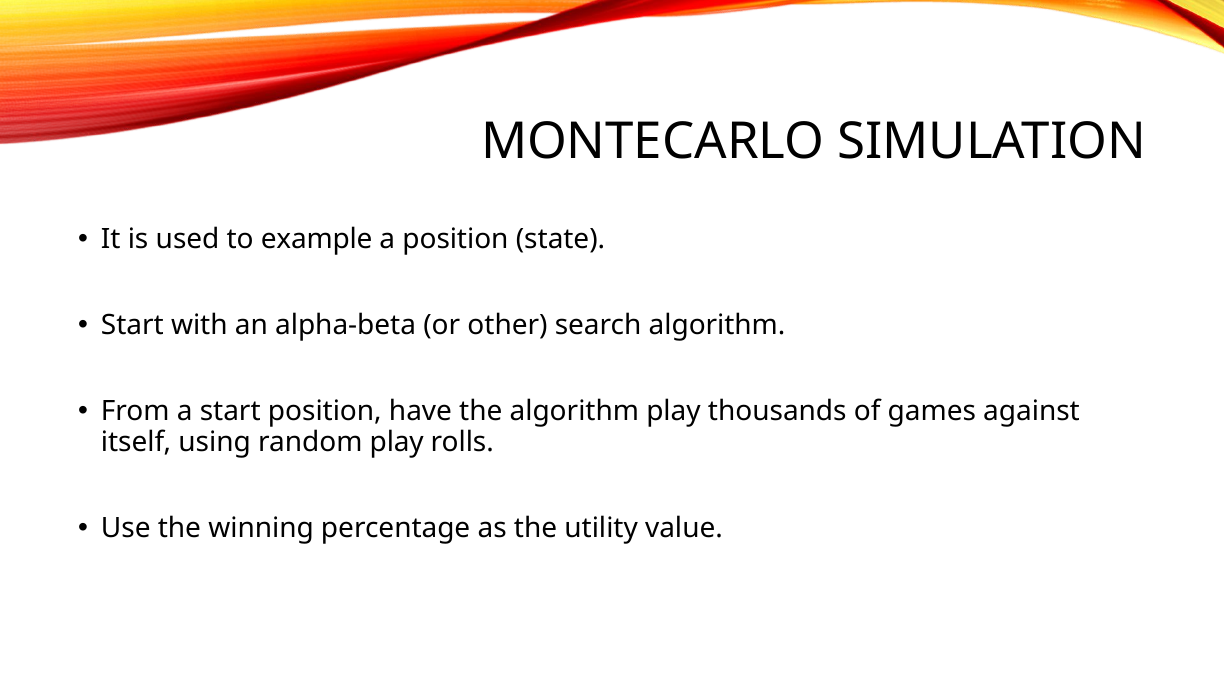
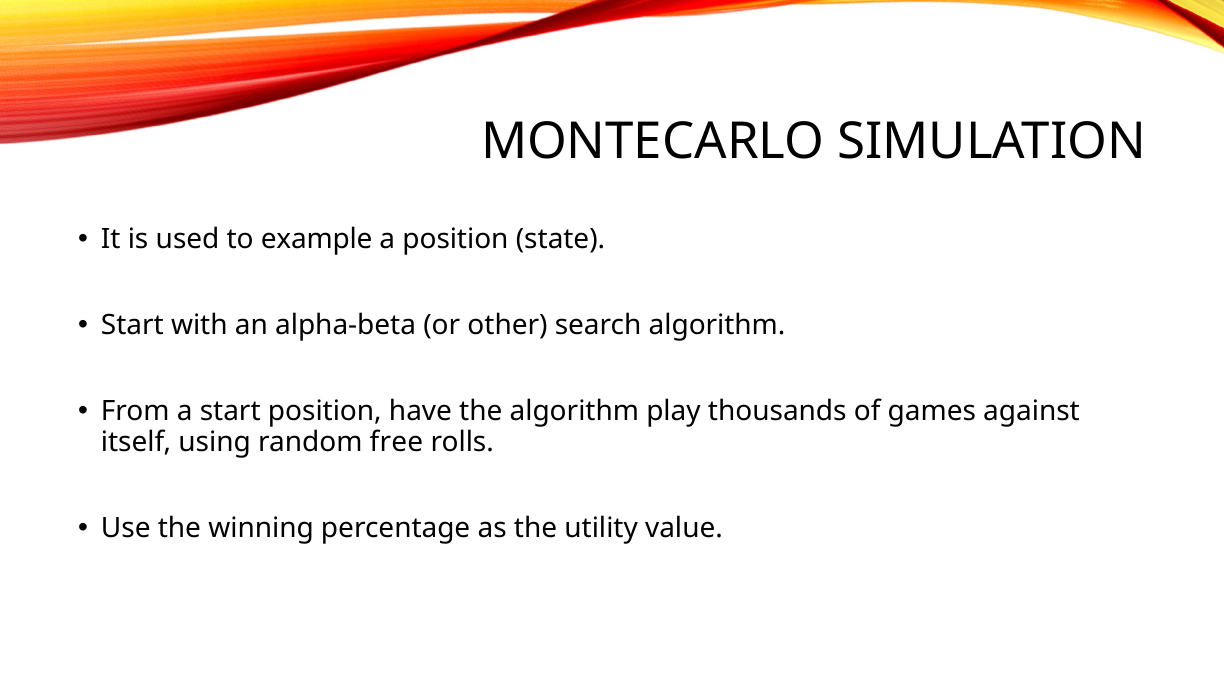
random play: play -> free
